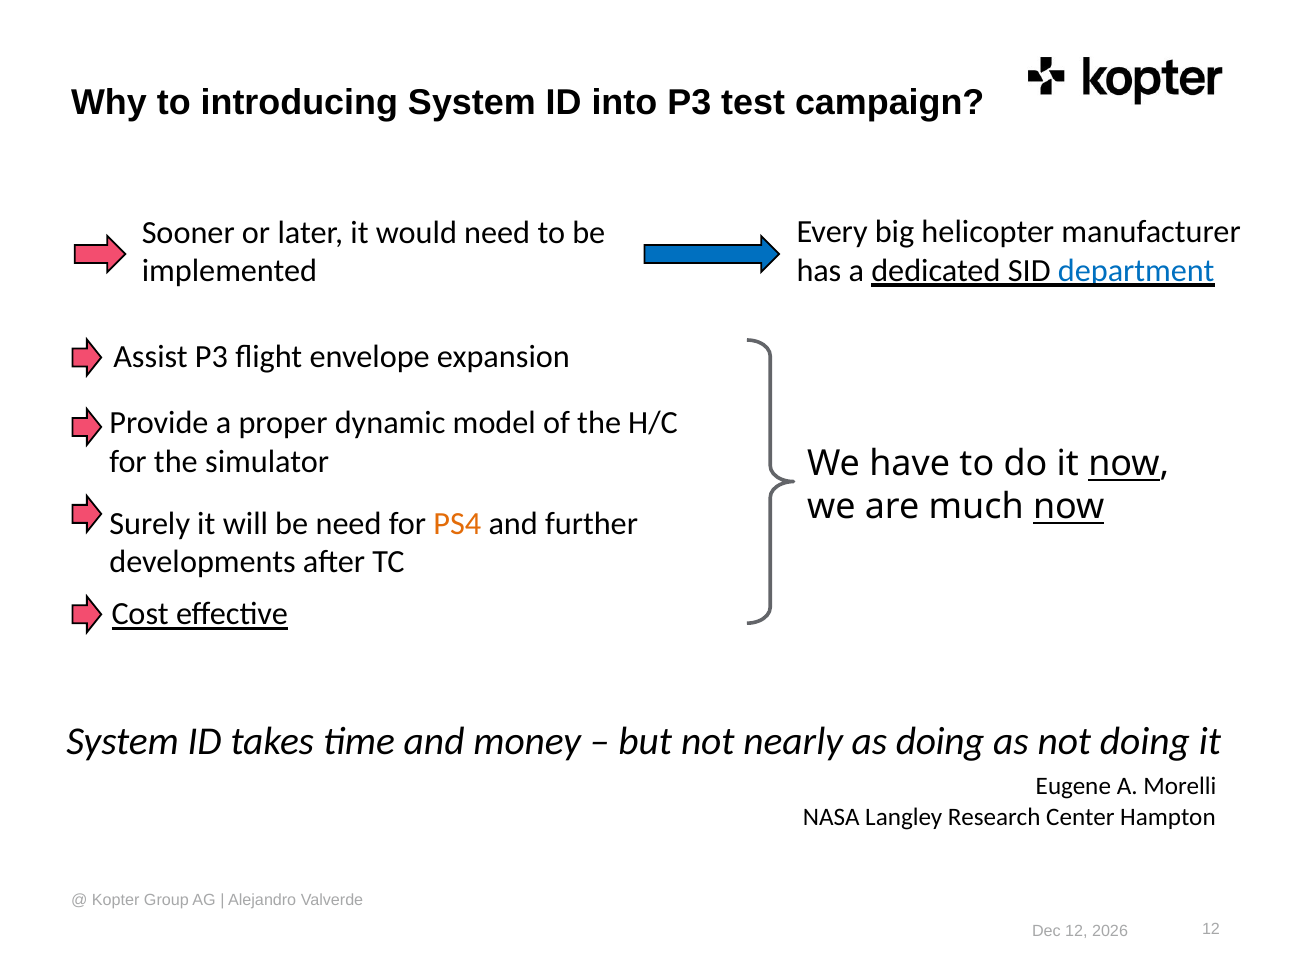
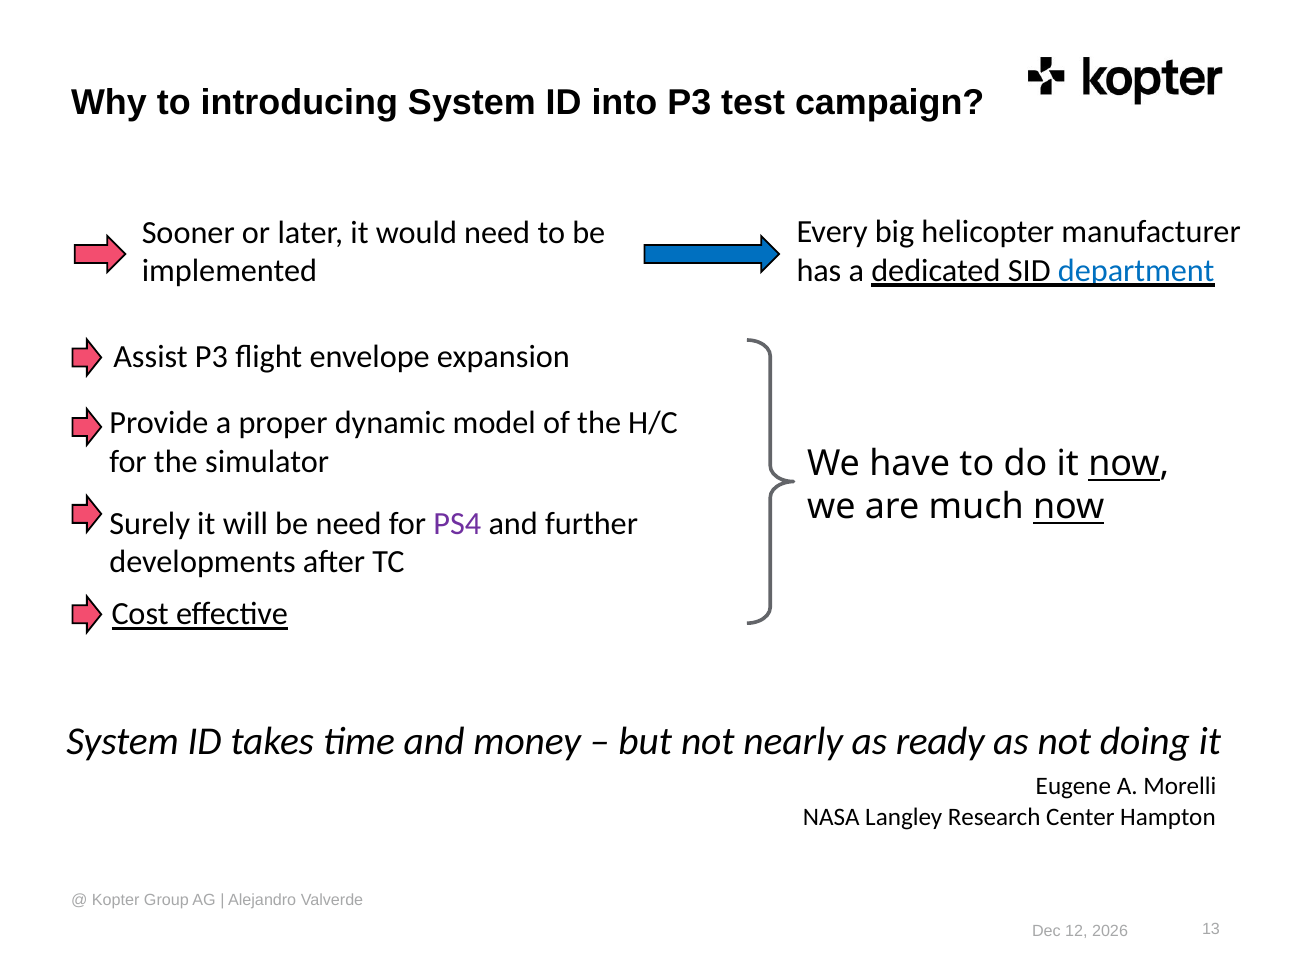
PS4 colour: orange -> purple
as doing: doing -> ready
12 at (1211, 929): 12 -> 13
